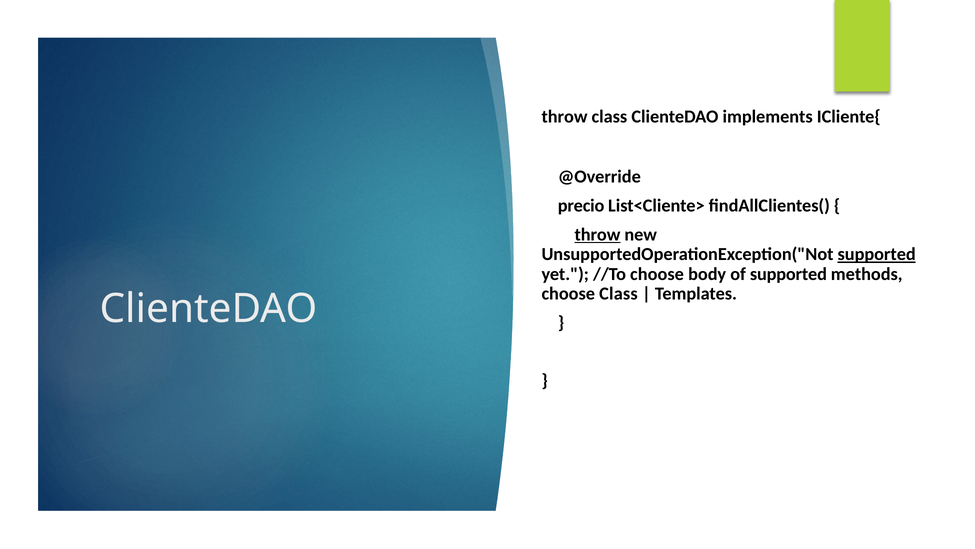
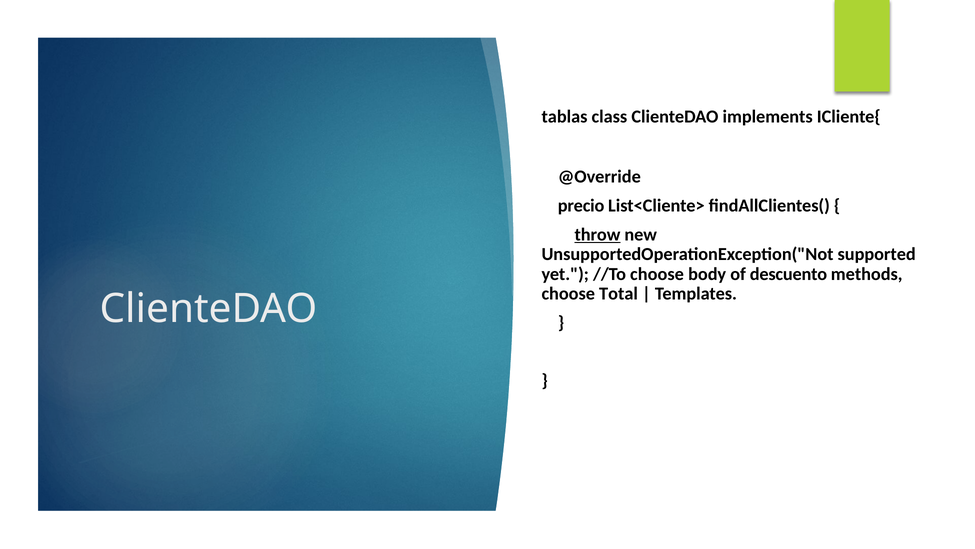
throw at (565, 117): throw -> tablas
supported at (877, 254) underline: present -> none
of supported: supported -> descuento
choose Class: Class -> Total
